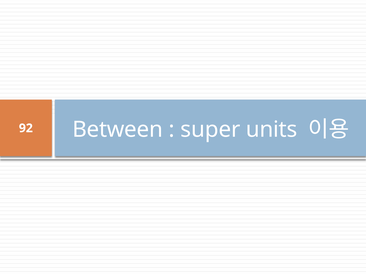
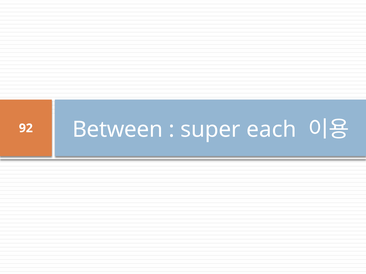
units: units -> each
